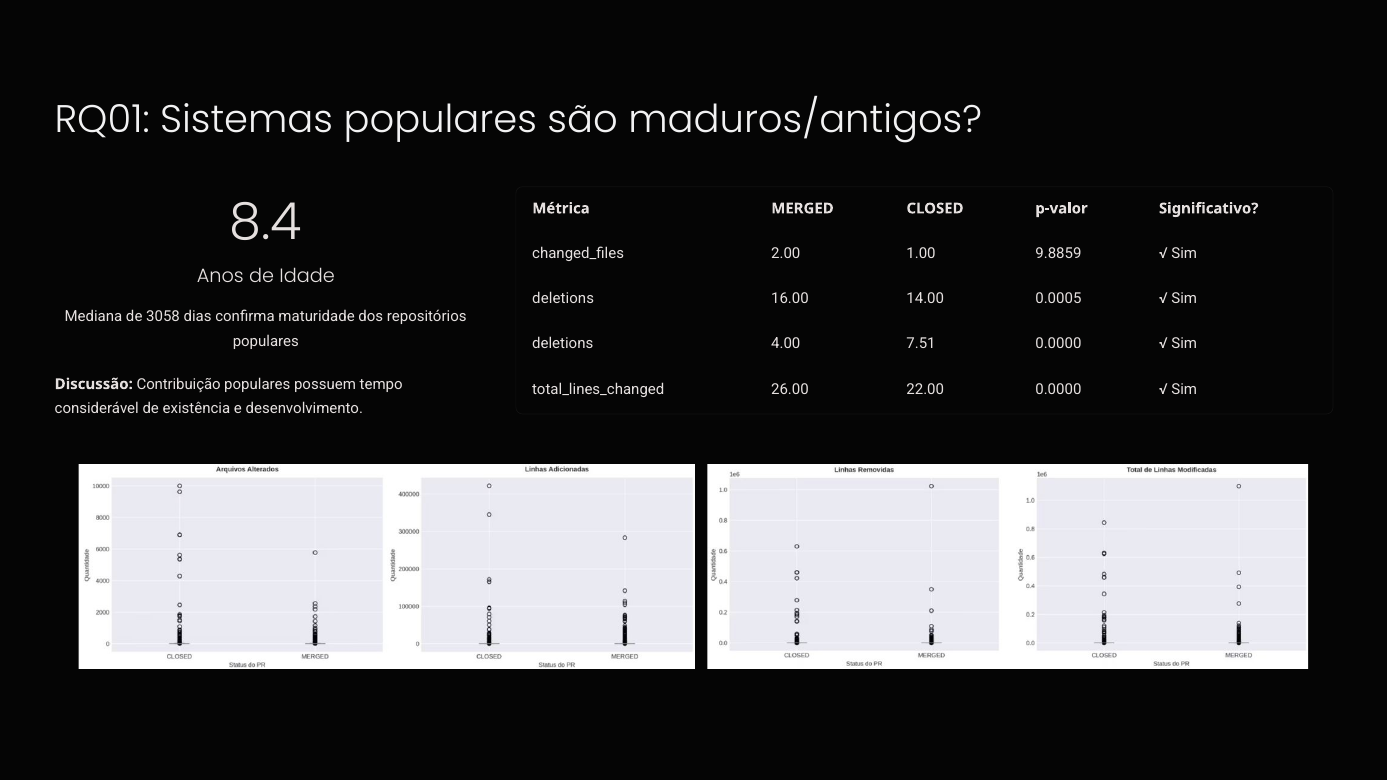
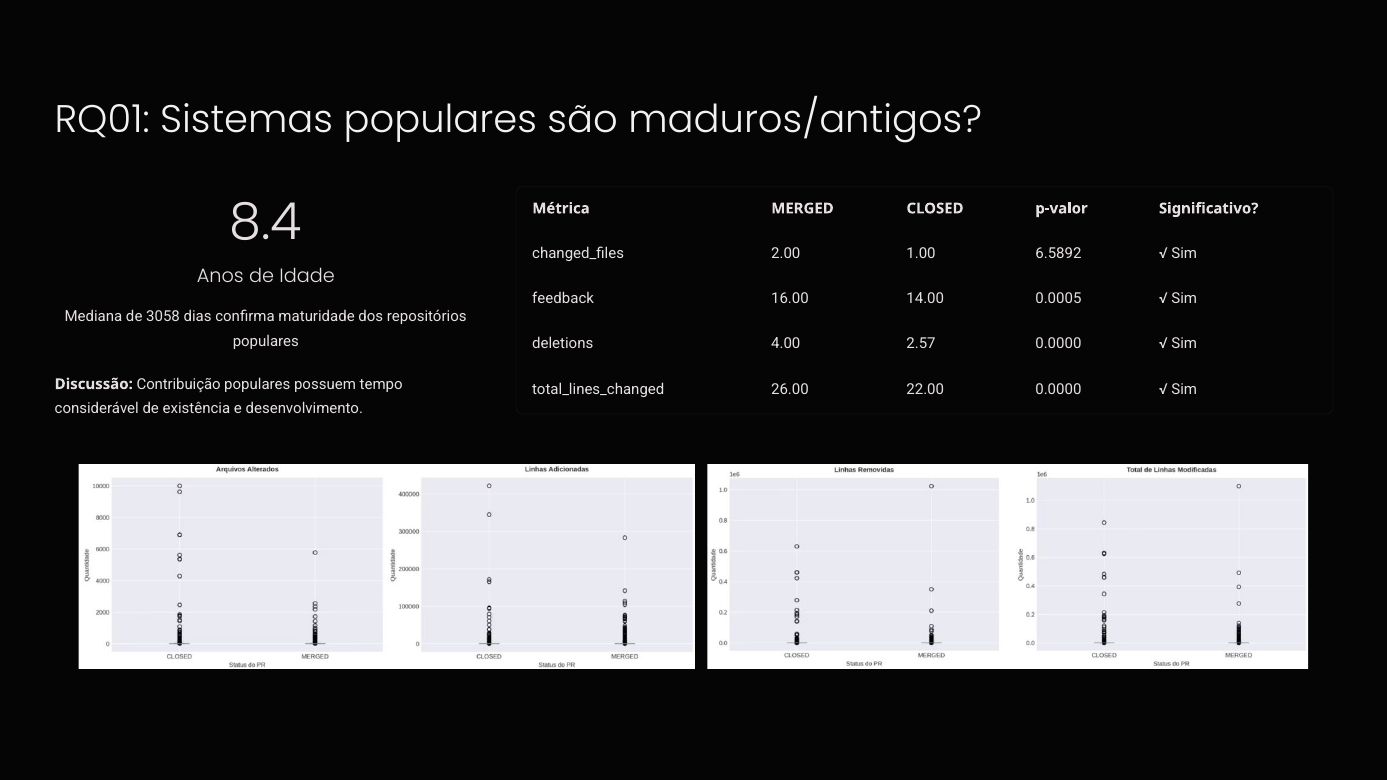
9.8859: 9.8859 -> 6.5892
deletions at (563, 299): deletions -> feedback
7.51: 7.51 -> 2.57
